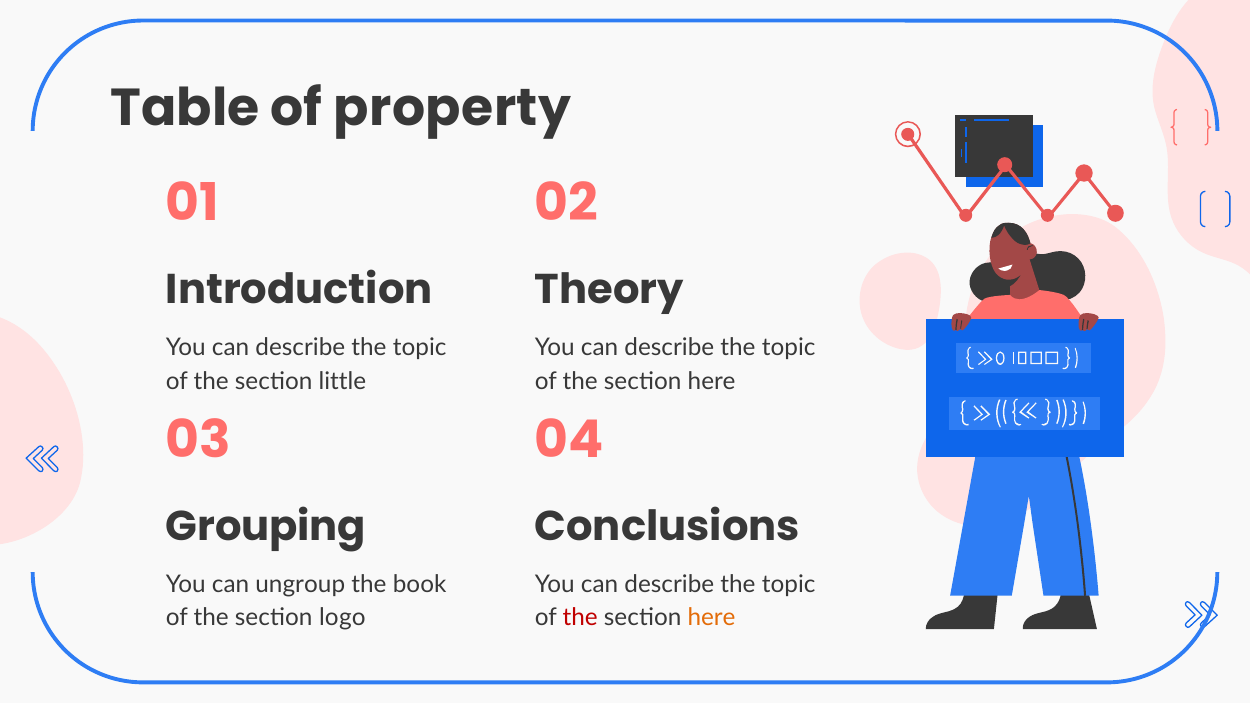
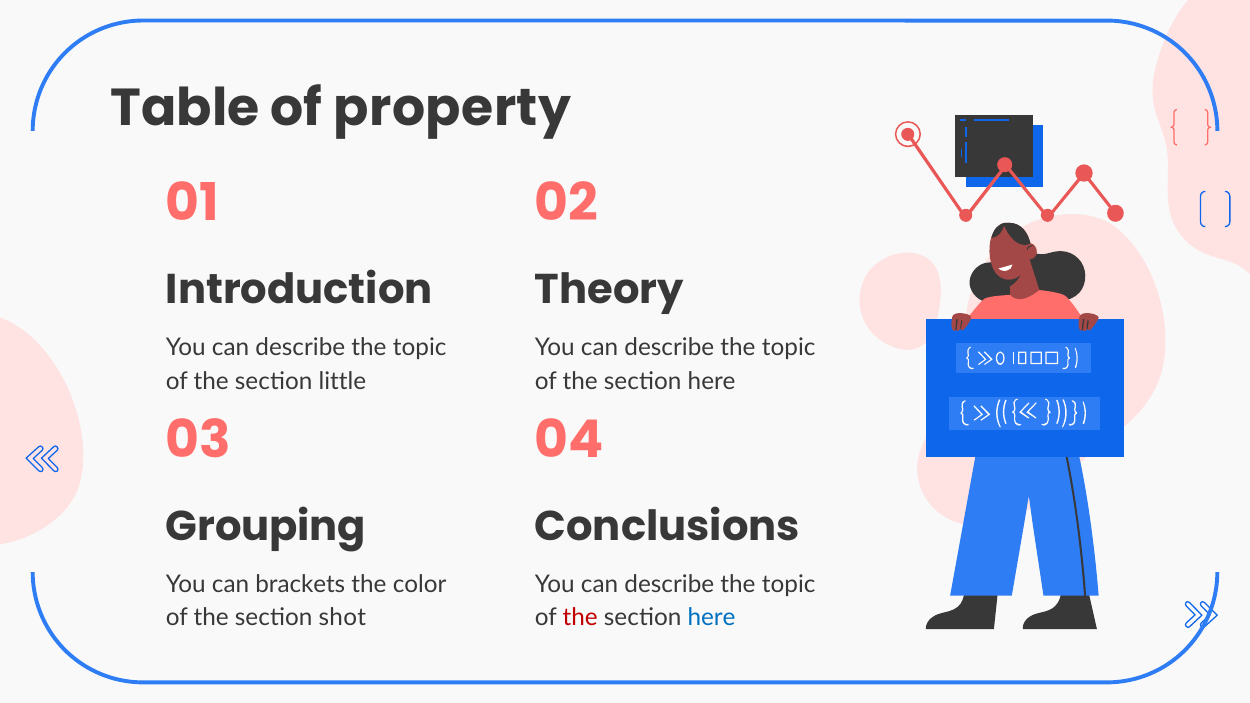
ungroup: ungroup -> brackets
book: book -> color
logo: logo -> shot
here at (711, 618) colour: orange -> blue
